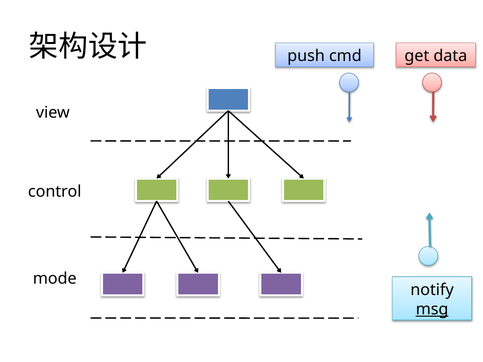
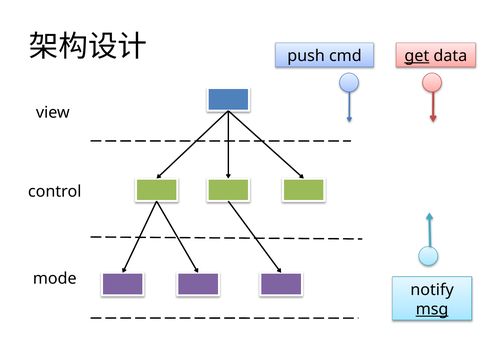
get underline: none -> present
